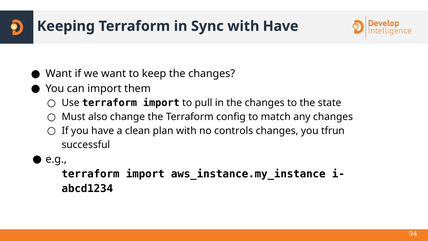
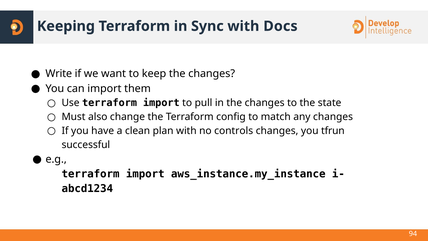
with Have: Have -> Docs
Want at (59, 74): Want -> Write
